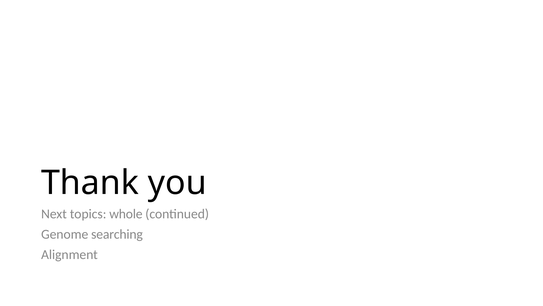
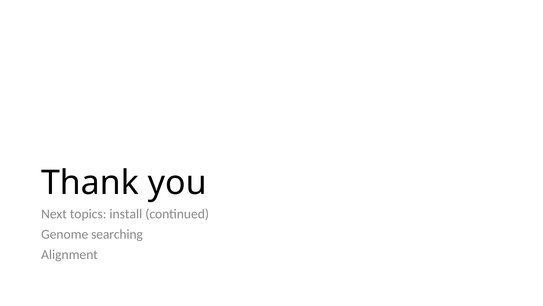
whole: whole -> install
